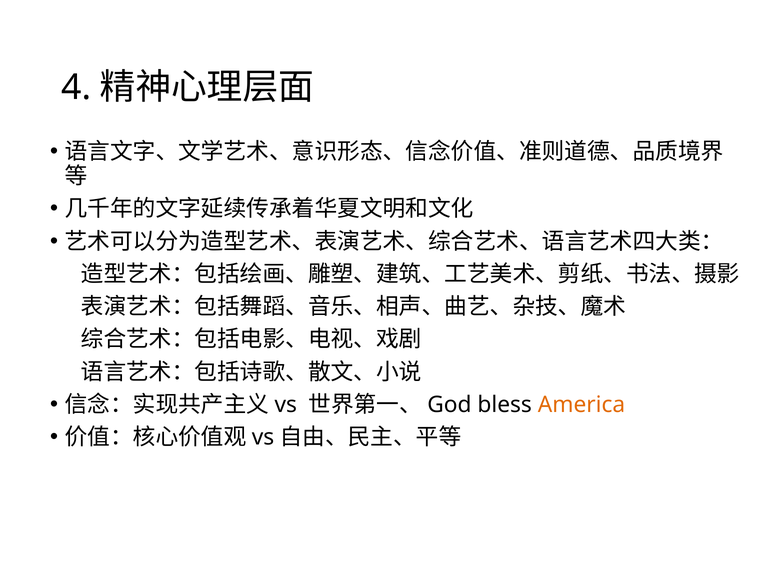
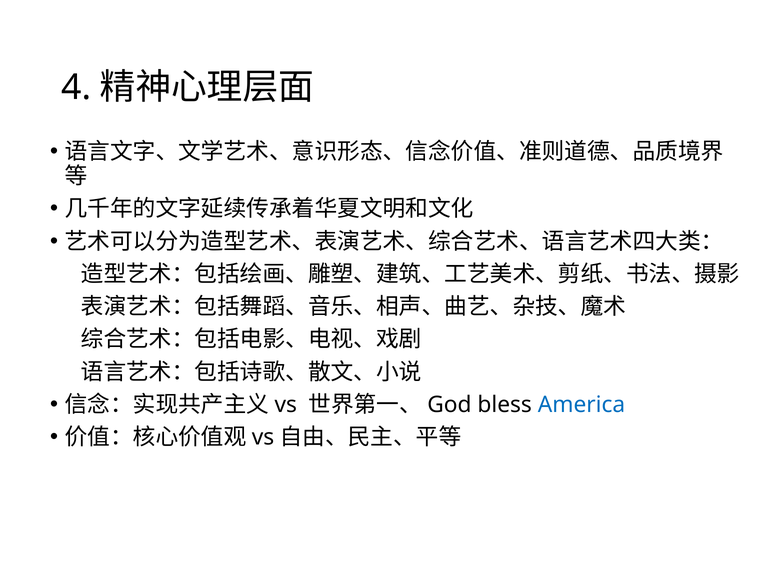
America colour: orange -> blue
